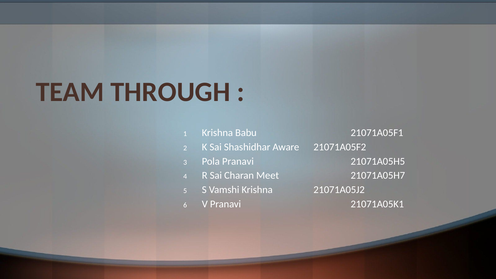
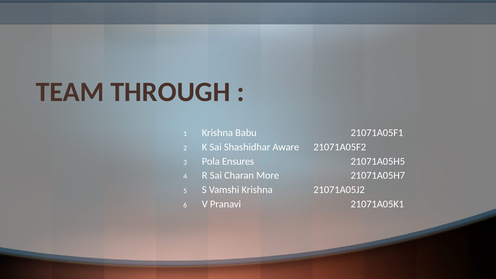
Pola Pranavi: Pranavi -> Ensures
Meet: Meet -> More
